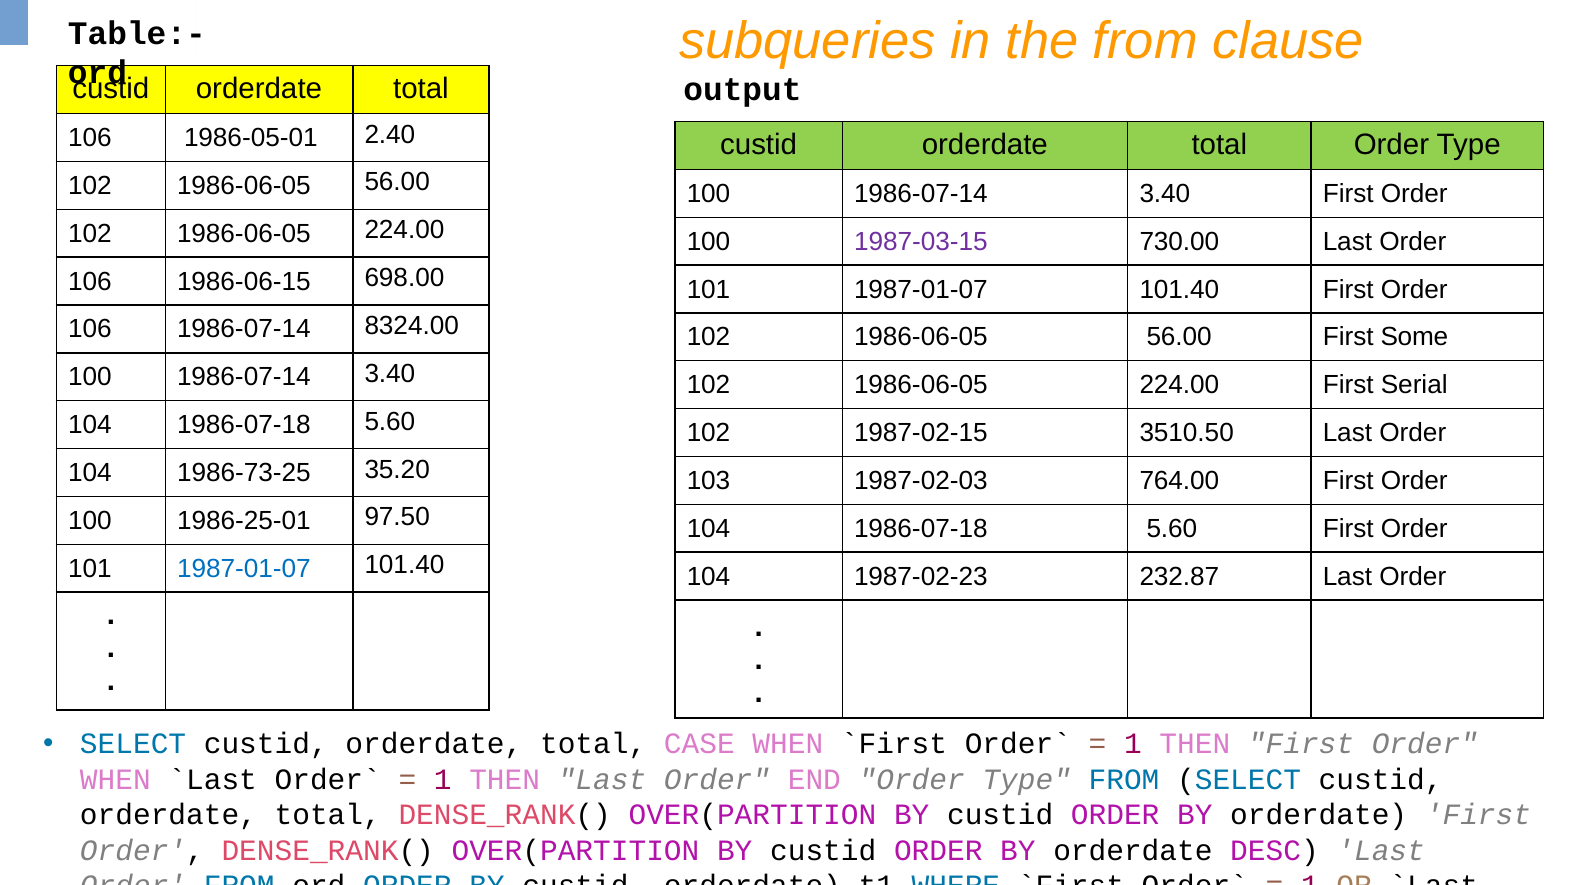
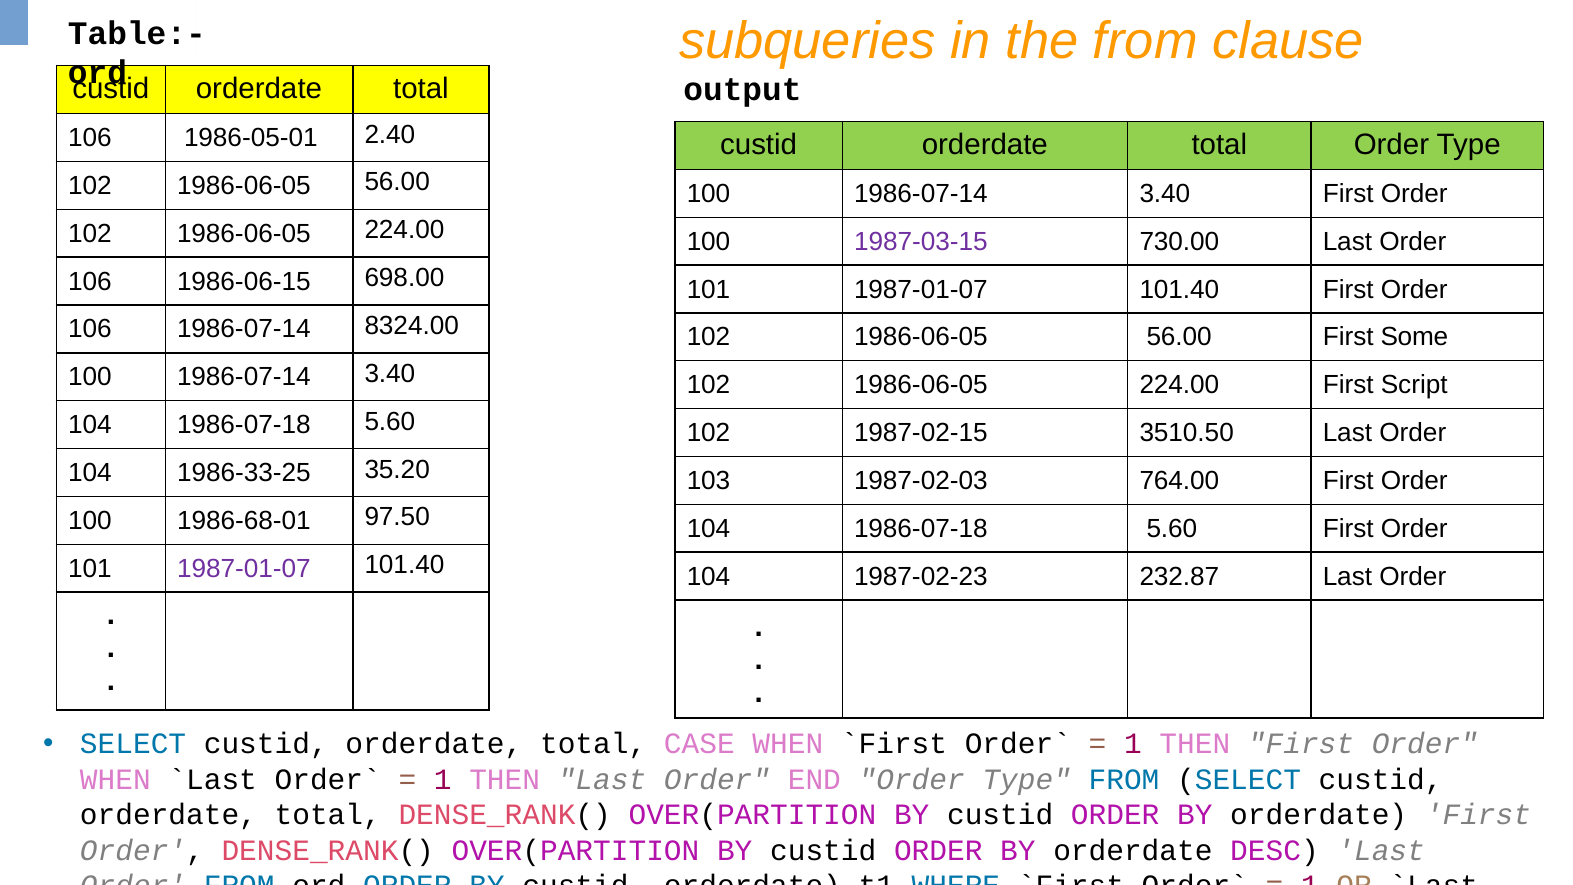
Serial: Serial -> Script
1986-73-25: 1986-73-25 -> 1986-33-25
1986-25-01: 1986-25-01 -> 1986-68-01
1987-01-07 at (244, 568) colour: blue -> purple
